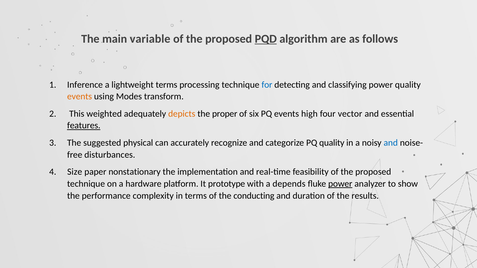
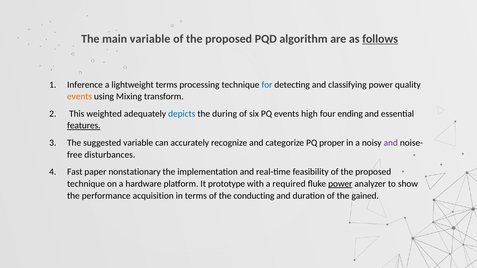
PQD underline: present -> none
follows underline: none -> present
Modes: Modes -> Mixing
depicts colour: orange -> blue
proper: proper -> during
vector: vector -> ending
suggested physical: physical -> variable
PQ quality: quality -> proper
and at (391, 143) colour: blue -> purple
Size: Size -> Fast
depends: depends -> required
complexity: complexity -> acquisition
results: results -> gained
